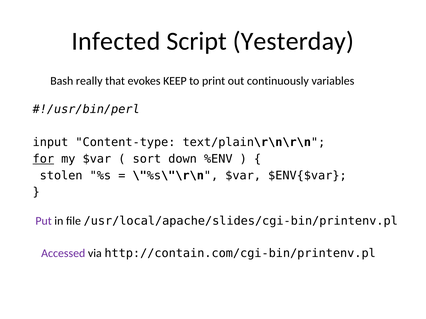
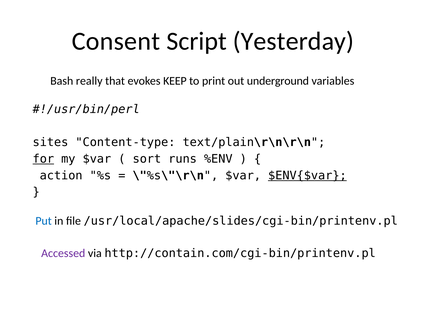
Infected: Infected -> Consent
continuously: continuously -> underground
input: input -> sites
down: down -> runs
stolen: stolen -> action
$ENV{$var underline: none -> present
Put colour: purple -> blue
